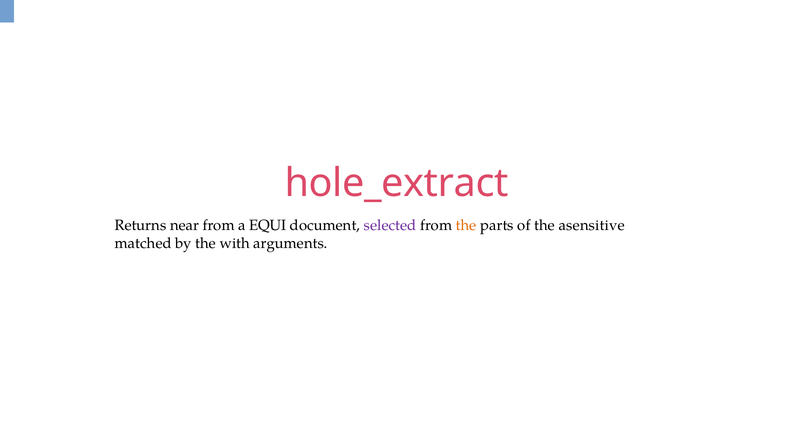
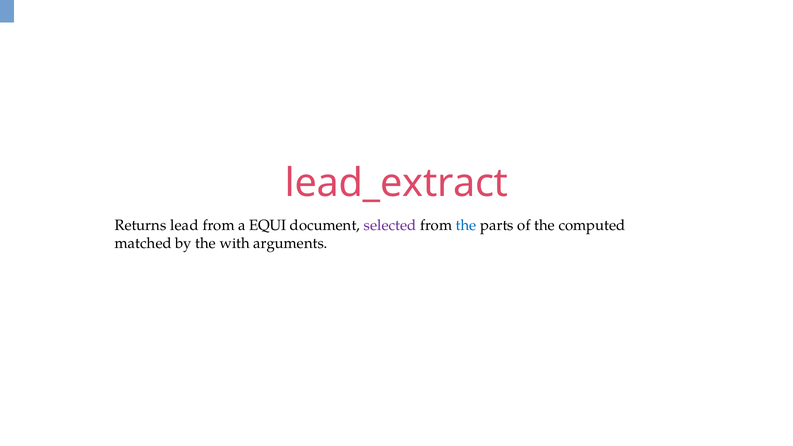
hole_extract: hole_extract -> lead_extract
near: near -> lead
the at (466, 225) colour: orange -> blue
asensitive: asensitive -> computed
